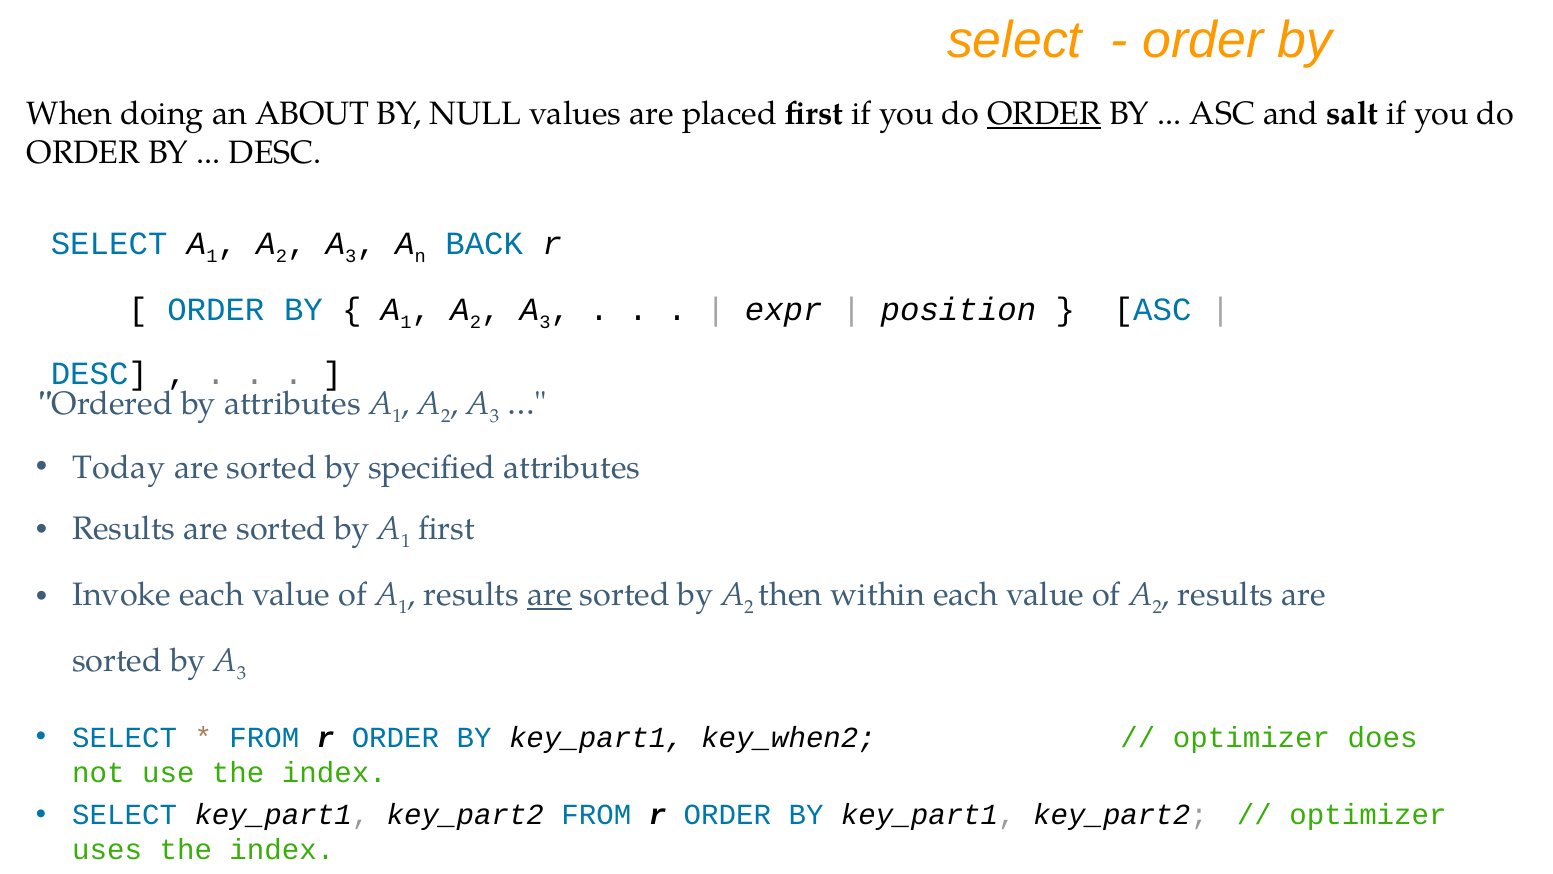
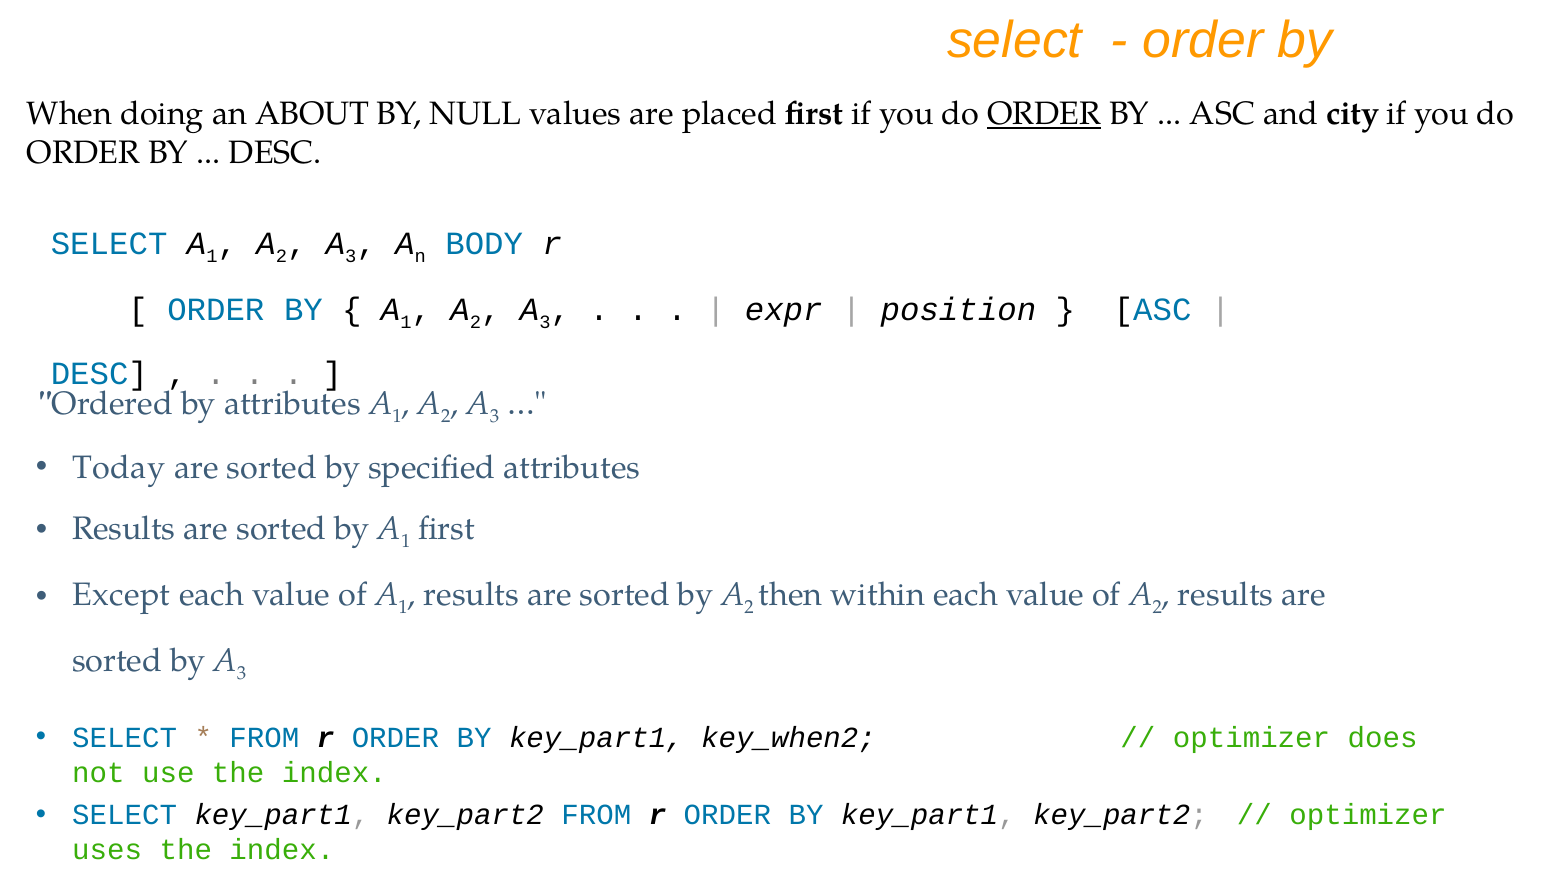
salt: salt -> city
BACK: BACK -> BODY
Invoke: Invoke -> Except
are at (549, 594) underline: present -> none
